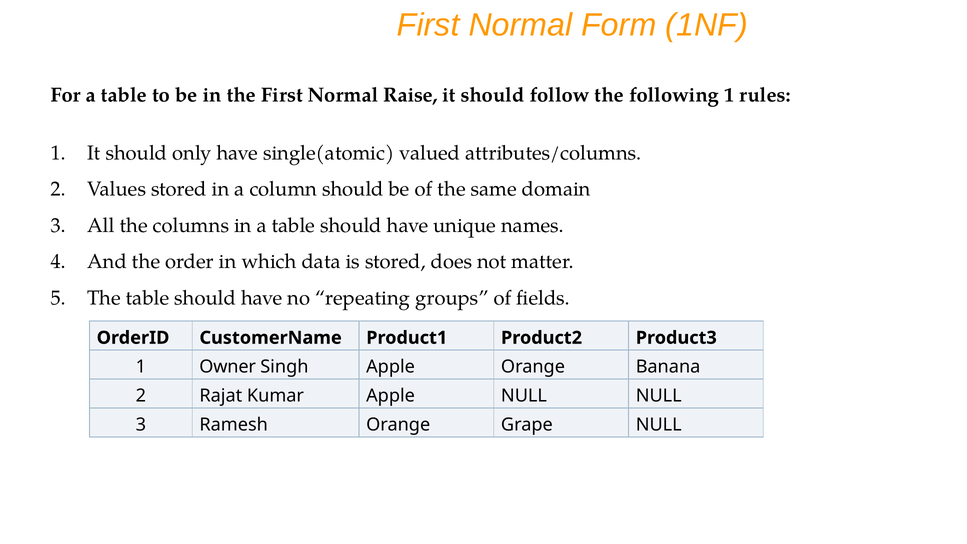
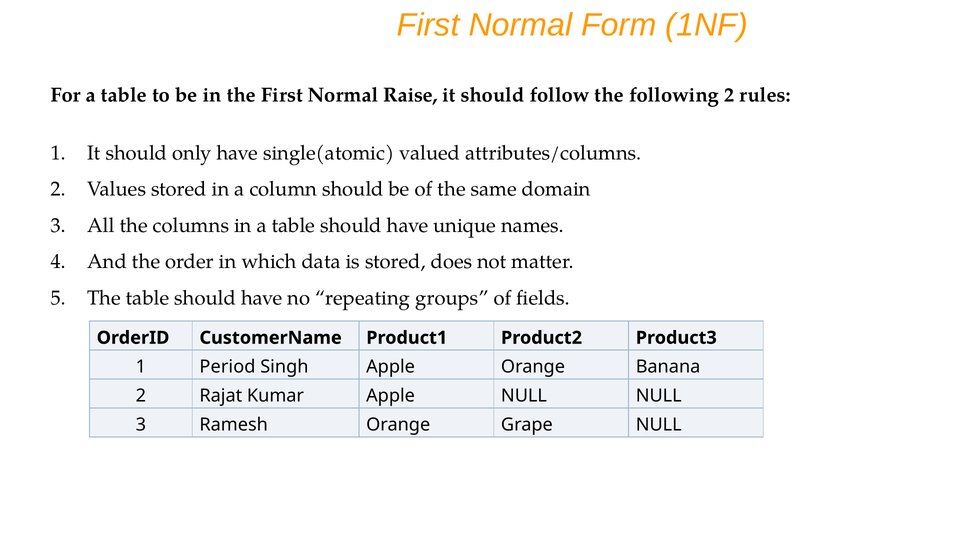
following 1: 1 -> 2
Owner: Owner -> Period
